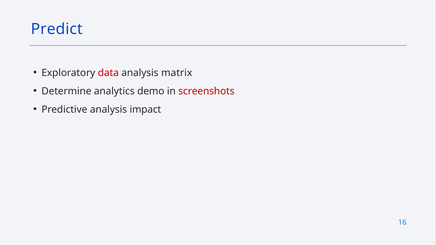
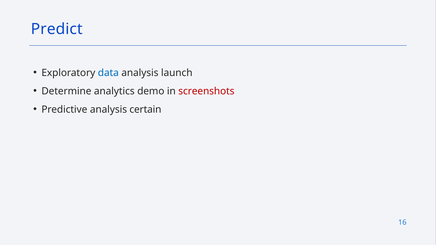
data colour: red -> blue
matrix: matrix -> launch
impact: impact -> certain
